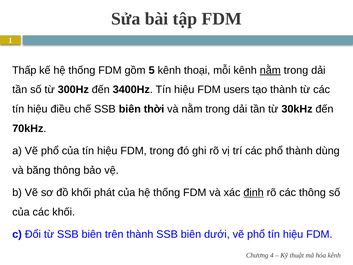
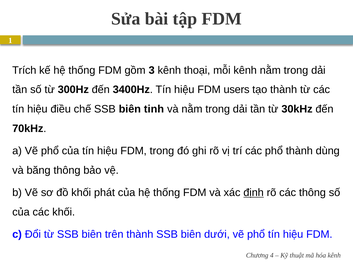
Thấp: Thấp -> Trích
5: 5 -> 3
nằm at (270, 70) underline: present -> none
thời: thời -> tinh
